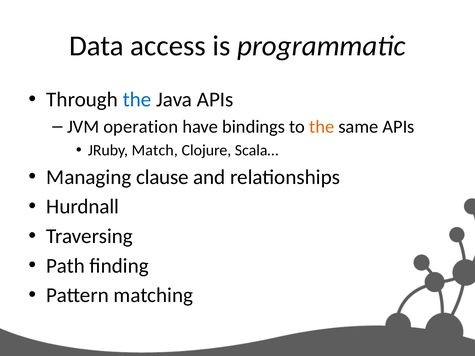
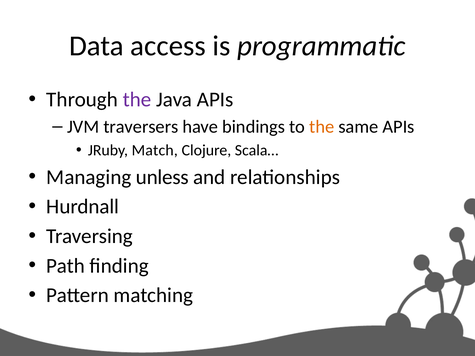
the at (137, 100) colour: blue -> purple
operation: operation -> traversers
clause: clause -> unless
